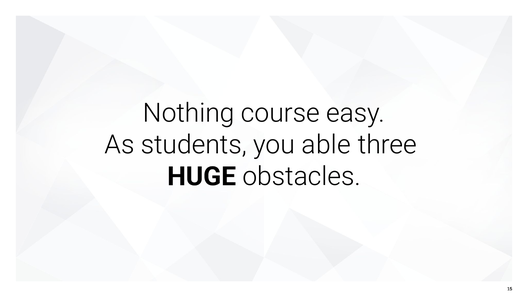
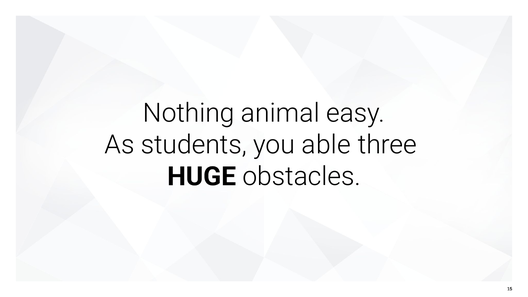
course: course -> animal
